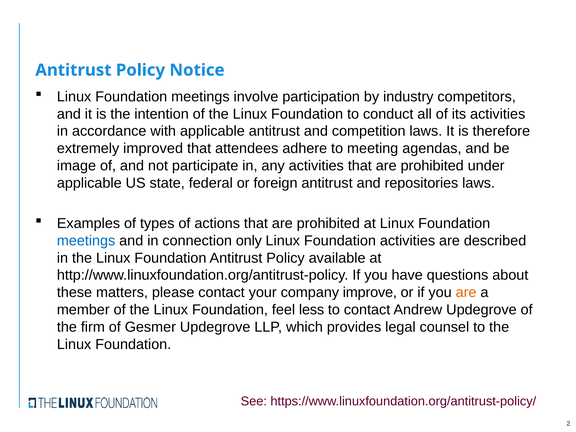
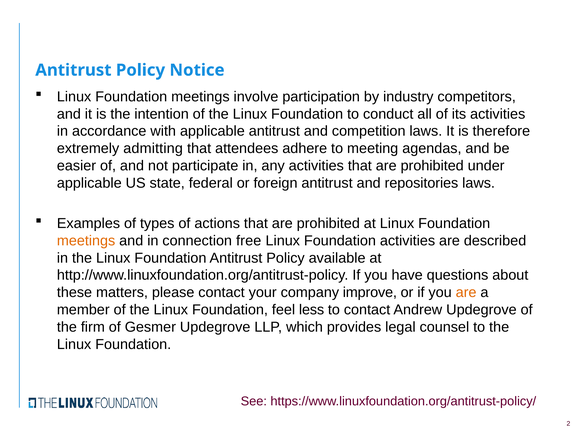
improved: improved -> admitting
image: image -> easier
meetings at (86, 241) colour: blue -> orange
only: only -> free
